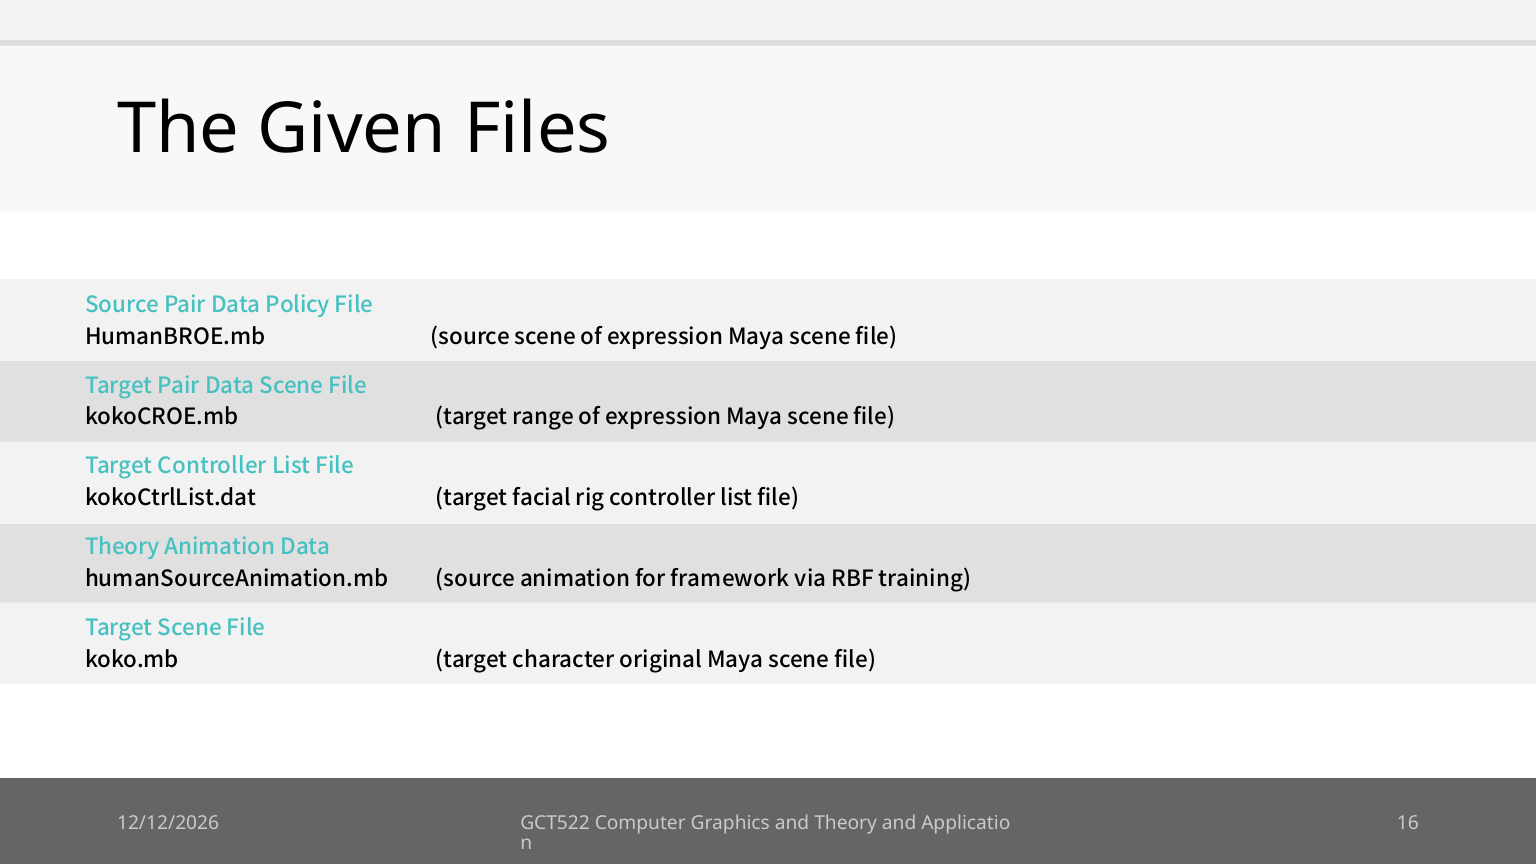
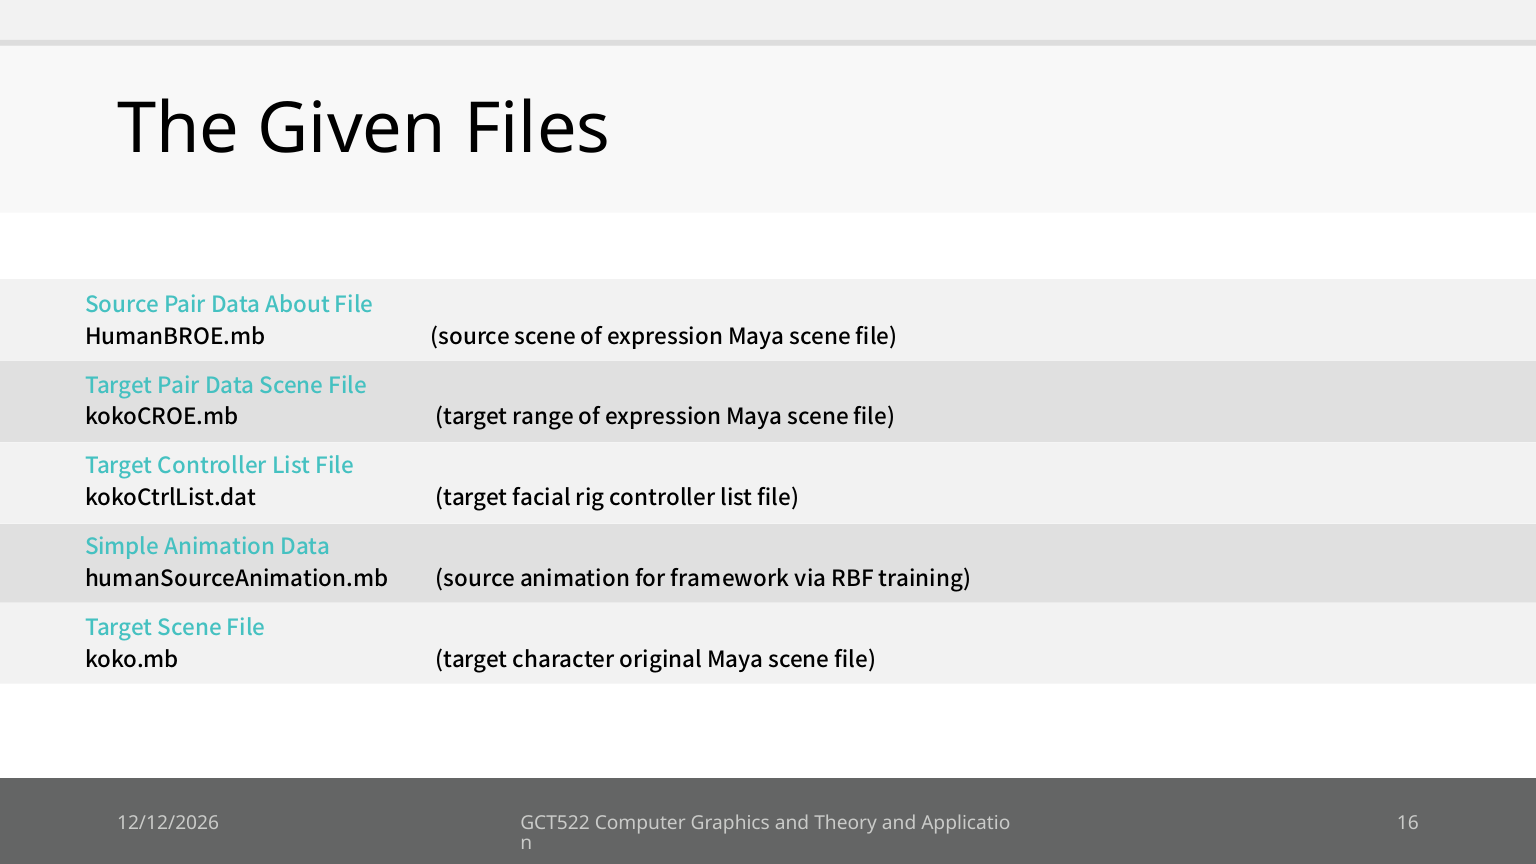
Policy: Policy -> About
Theory at (122, 547): Theory -> Simple
